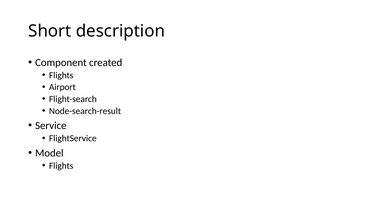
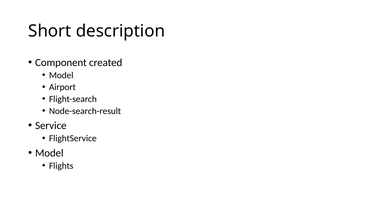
Flights at (61, 75): Flights -> Model
